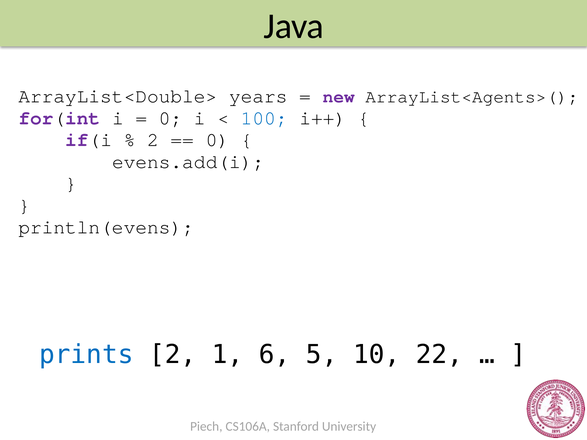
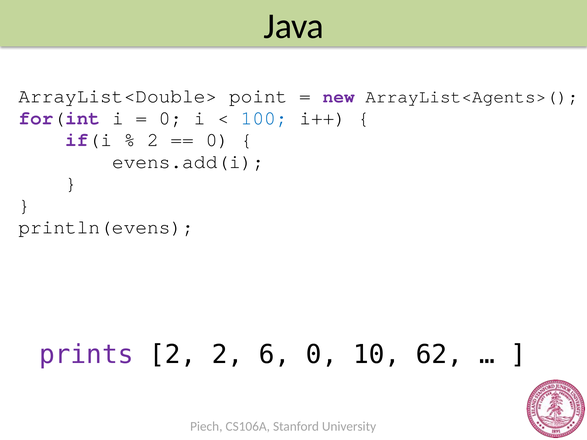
years: years -> point
prints colour: blue -> purple
2 1: 1 -> 2
6 5: 5 -> 0
22: 22 -> 62
